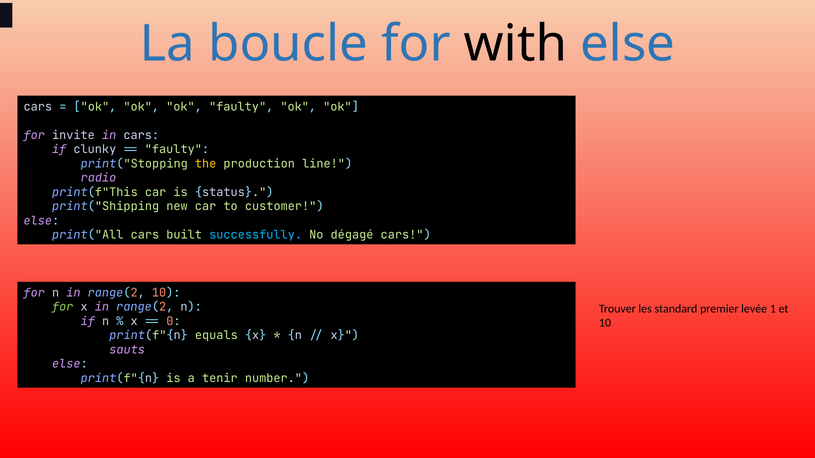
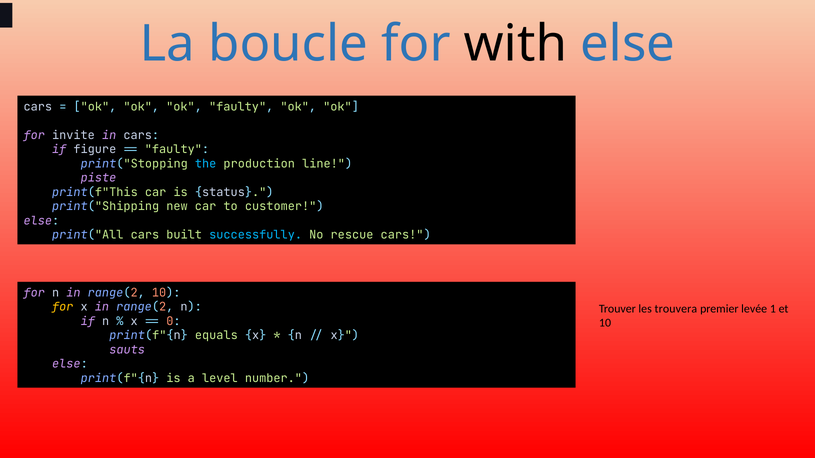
clunky: clunky -> figure
the colour: yellow -> light blue
radio: radio -> piste
dégagé: dégagé -> rescue
for at (63, 307) colour: light green -> yellow
standard: standard -> trouvera
tenir: tenir -> level
